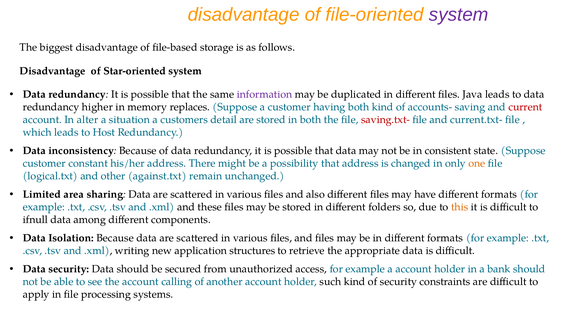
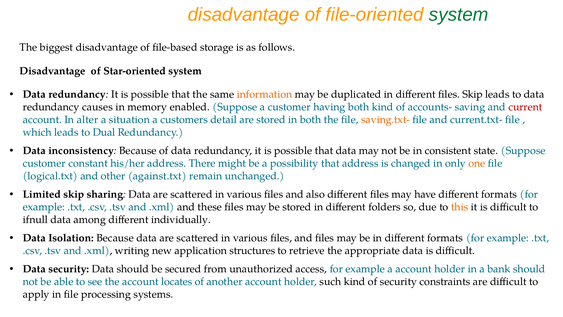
system at (459, 15) colour: purple -> green
information colour: purple -> orange
files Java: Java -> Skip
higher: higher -> causes
replaces: replaces -> enabled
saving.txt- colour: red -> orange
Host: Host -> Dual
Limited area: area -> skip
components: components -> individually
calling: calling -> locates
